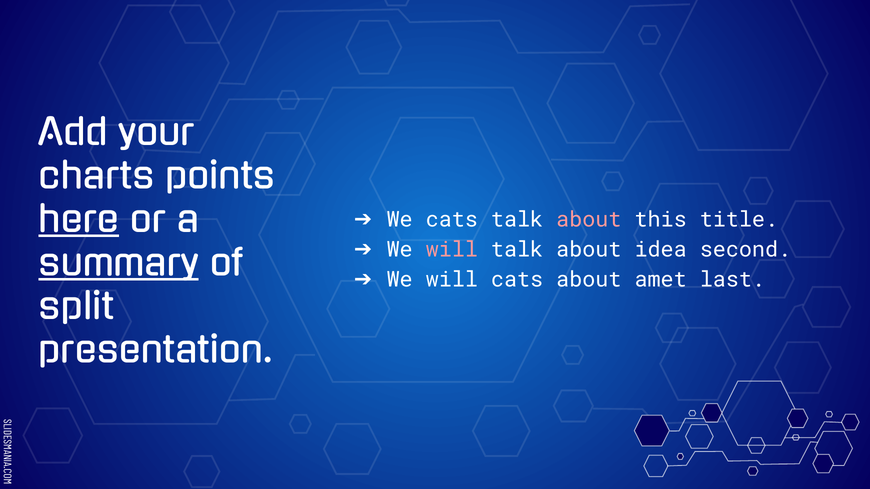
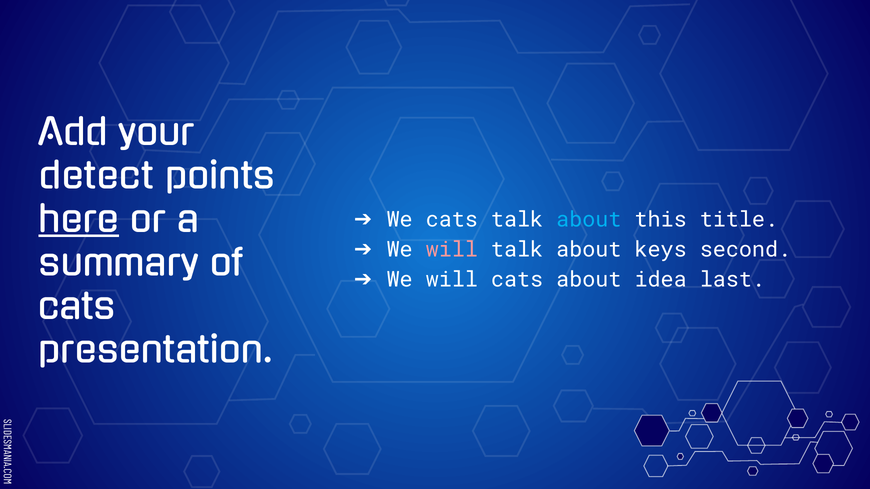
charts: charts -> detect
about at (589, 220) colour: pink -> light blue
idea: idea -> keys
summary underline: present -> none
amet: amet -> idea
split at (76, 307): split -> cats
